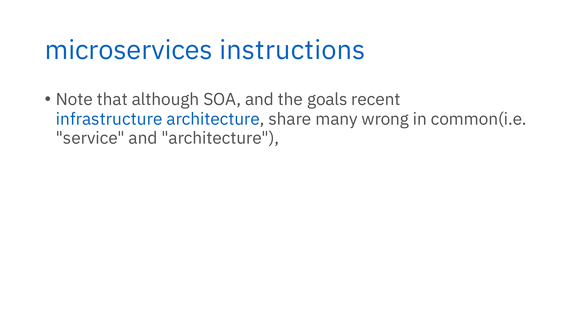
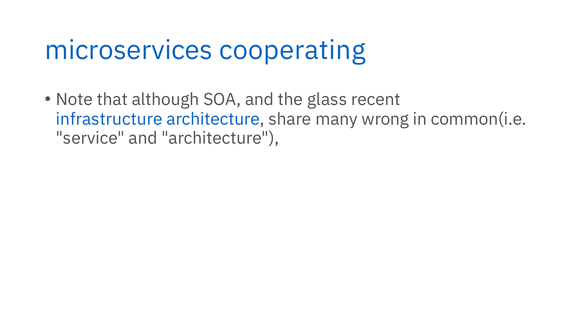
instructions: instructions -> cooperating
goals: goals -> glass
